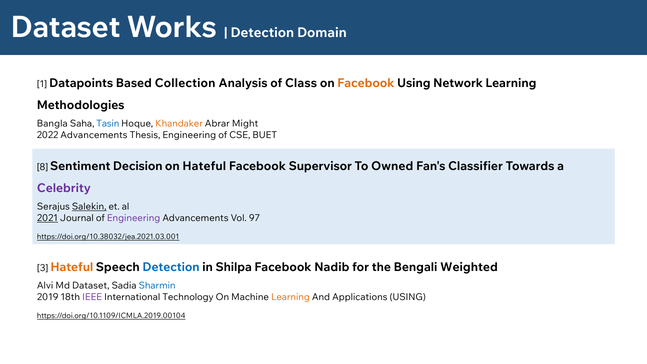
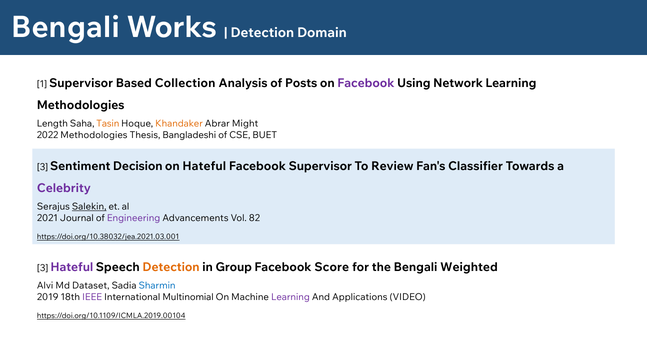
Dataset at (66, 27): Dataset -> Bengali
1 Datapoints: Datapoints -> Supervisor
Class: Class -> Posts
Facebook at (366, 83) colour: orange -> purple
Bangla: Bangla -> Length
Tasin colour: blue -> orange
2022 Advancements: Advancements -> Methodologies
Thesis Engineering: Engineering -> Bangladeshi
8 at (42, 167): 8 -> 3
Owned: Owned -> Review
2021 underline: present -> none
97: 97 -> 82
Hateful at (72, 267) colour: orange -> purple
Detection at (171, 267) colour: blue -> orange
Shilpa: Shilpa -> Group
Nadib: Nadib -> Score
Technology: Technology -> Multinomial
Learning at (290, 297) colour: orange -> purple
Applications USING: USING -> VIDEO
